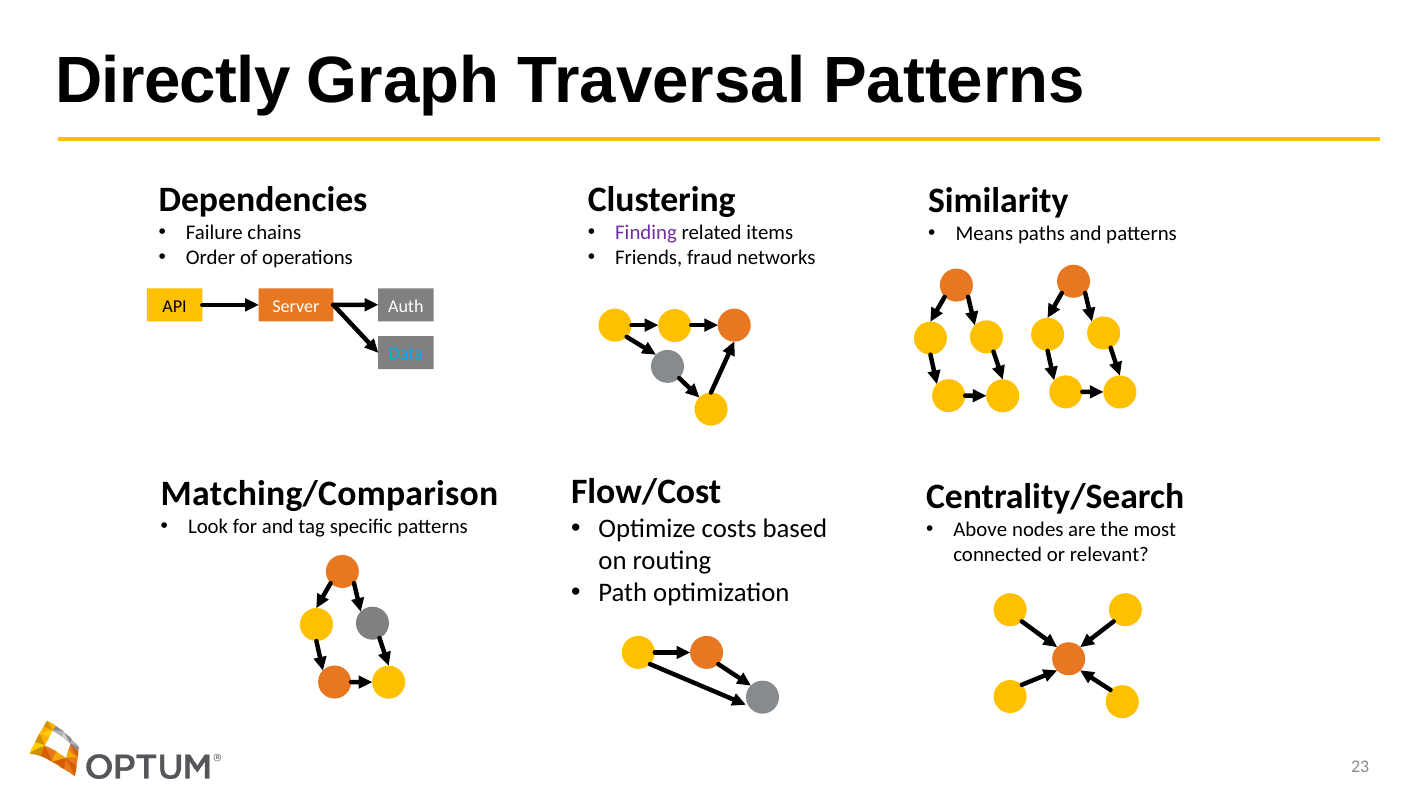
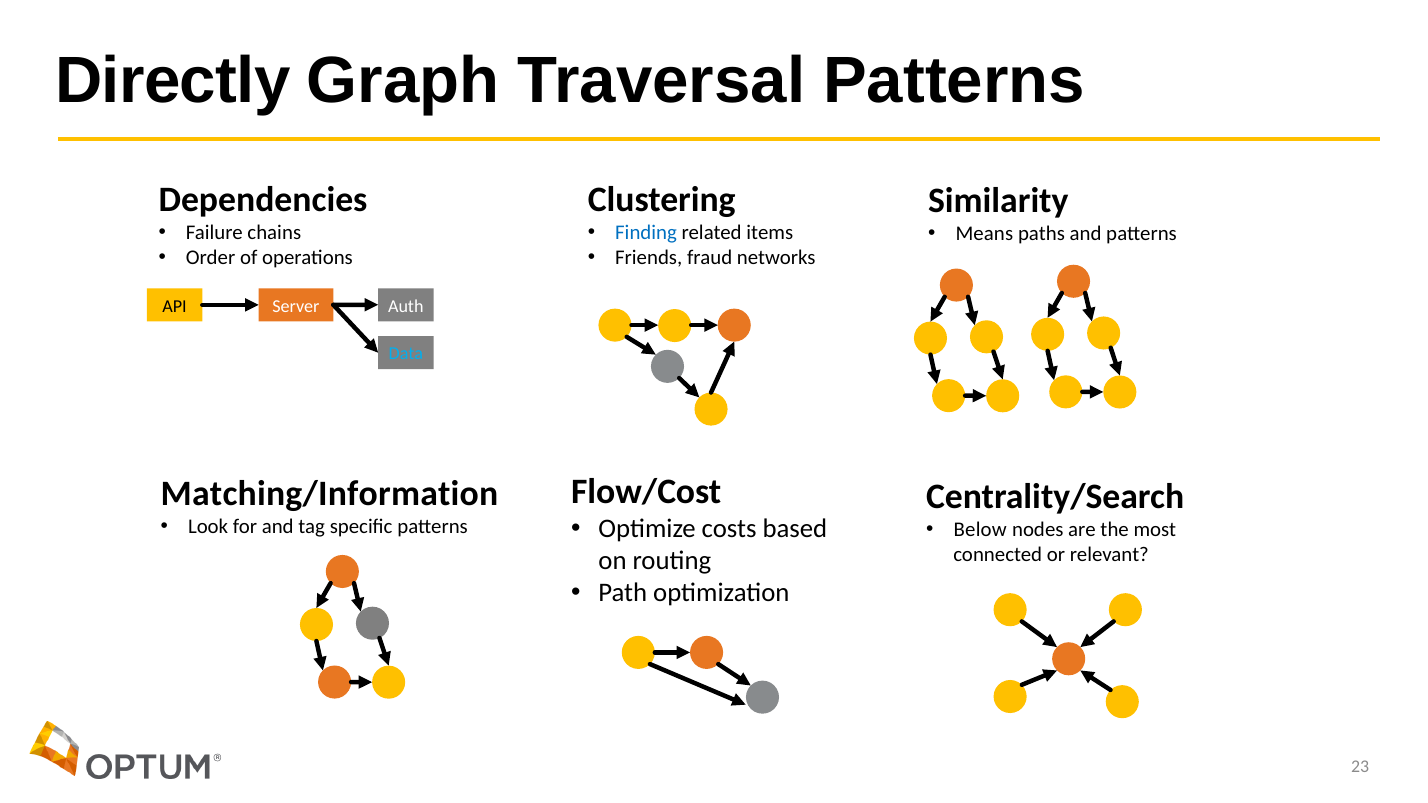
Finding colour: purple -> blue
Matching/Comparison: Matching/Comparison -> Matching/Information
Above: Above -> Below
